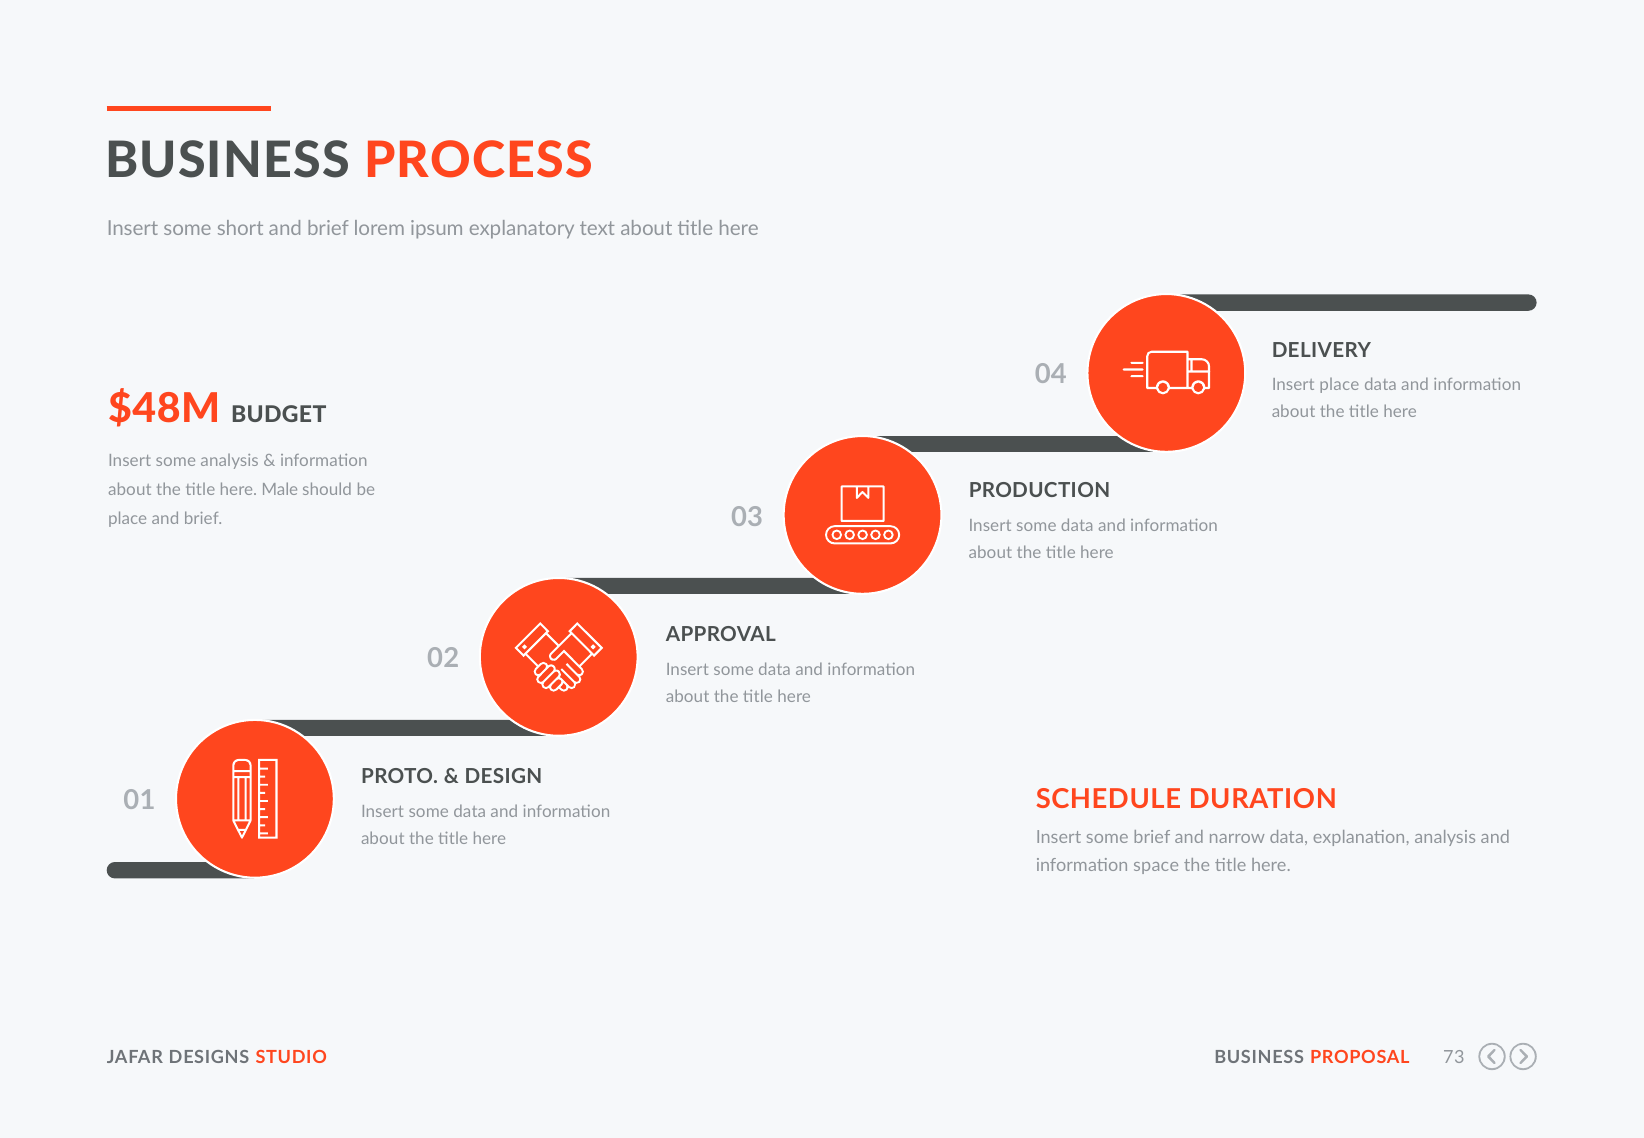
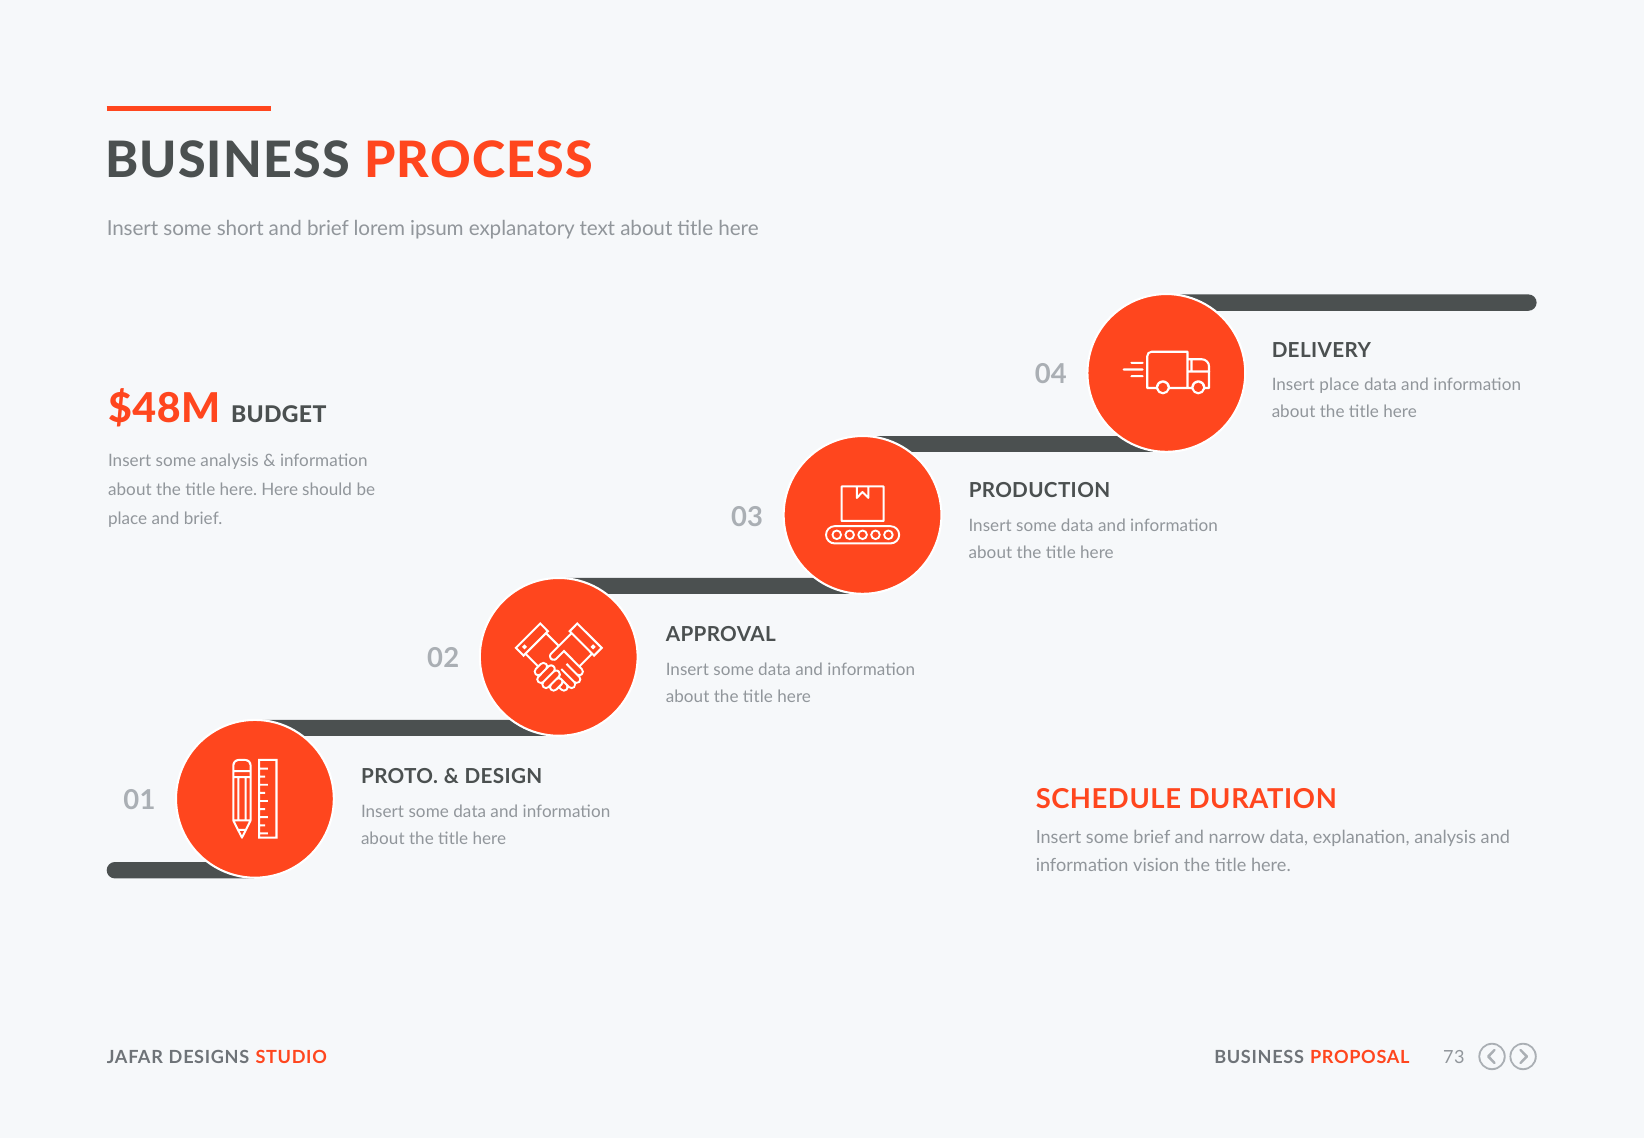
here Male: Male -> Here
space: space -> vision
